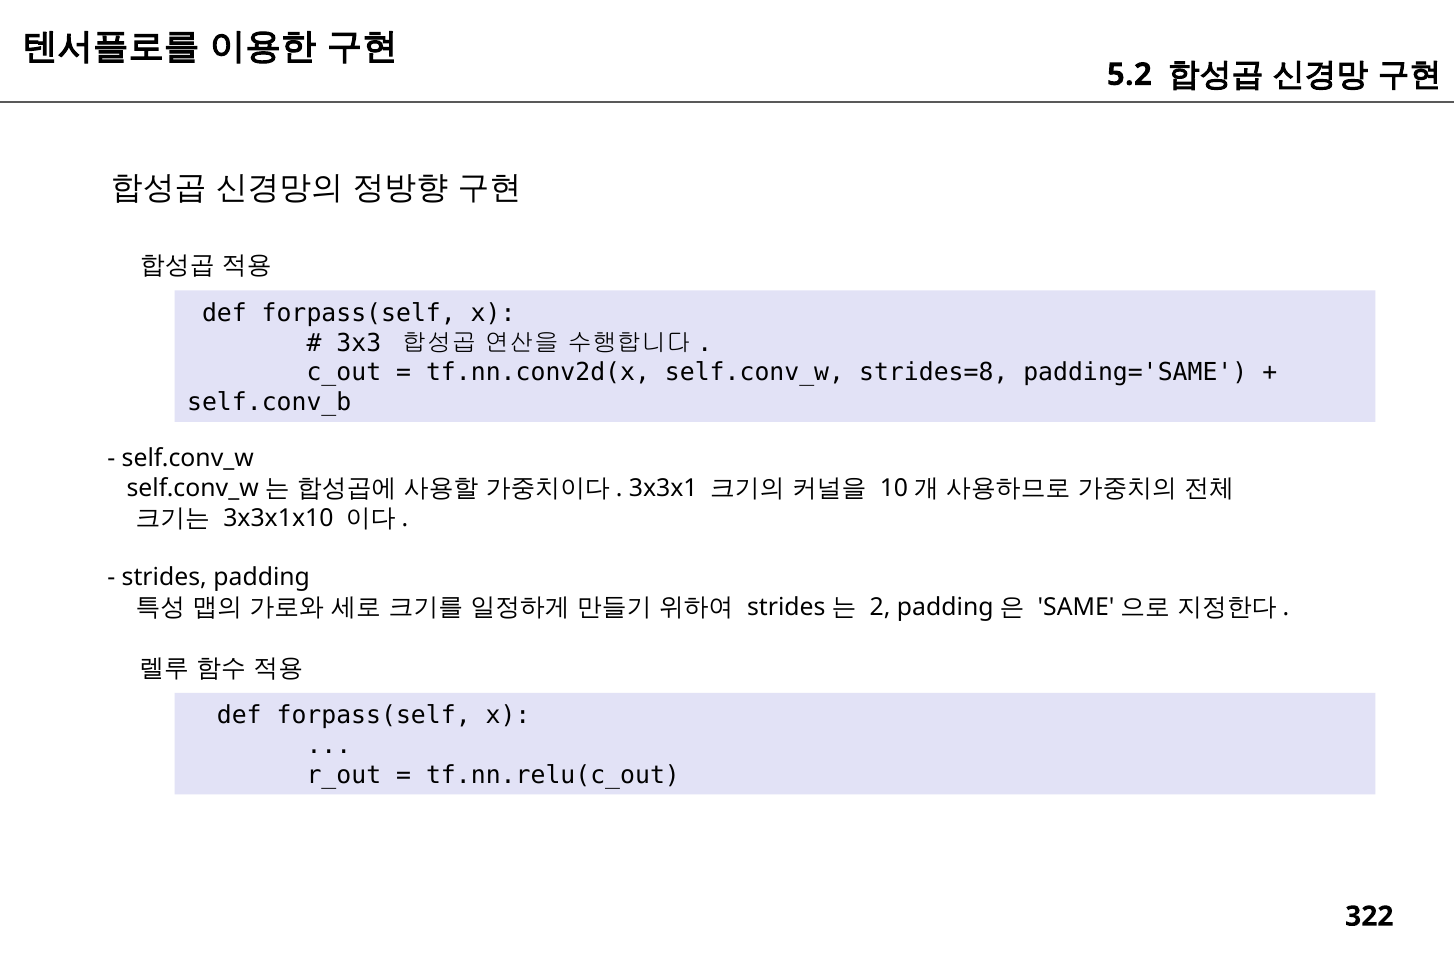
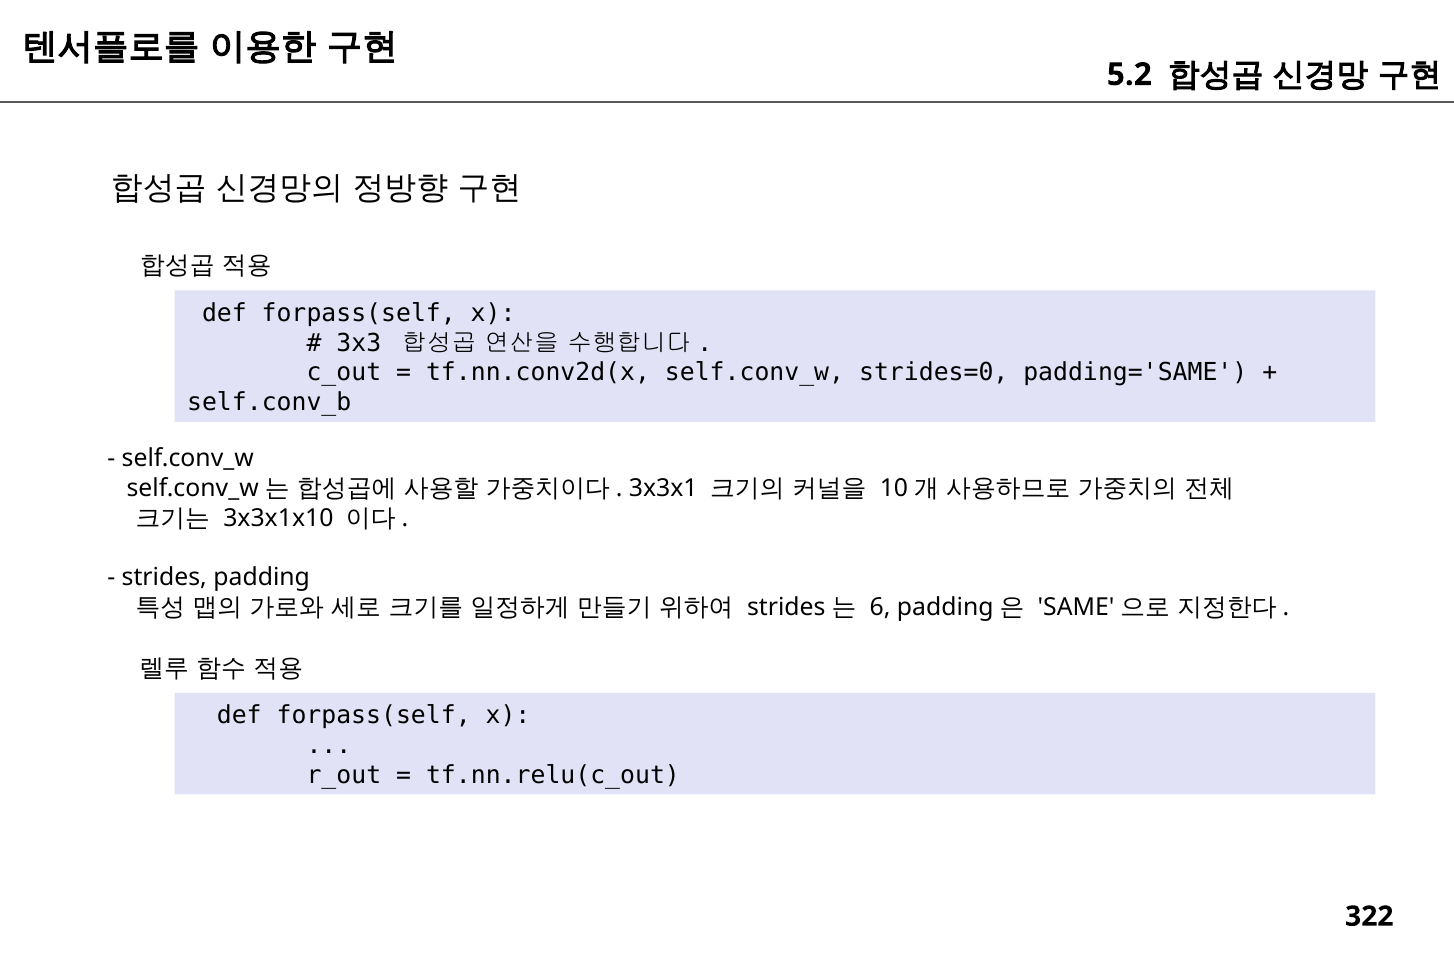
strides=8: strides=8 -> strides=0
2: 2 -> 6
